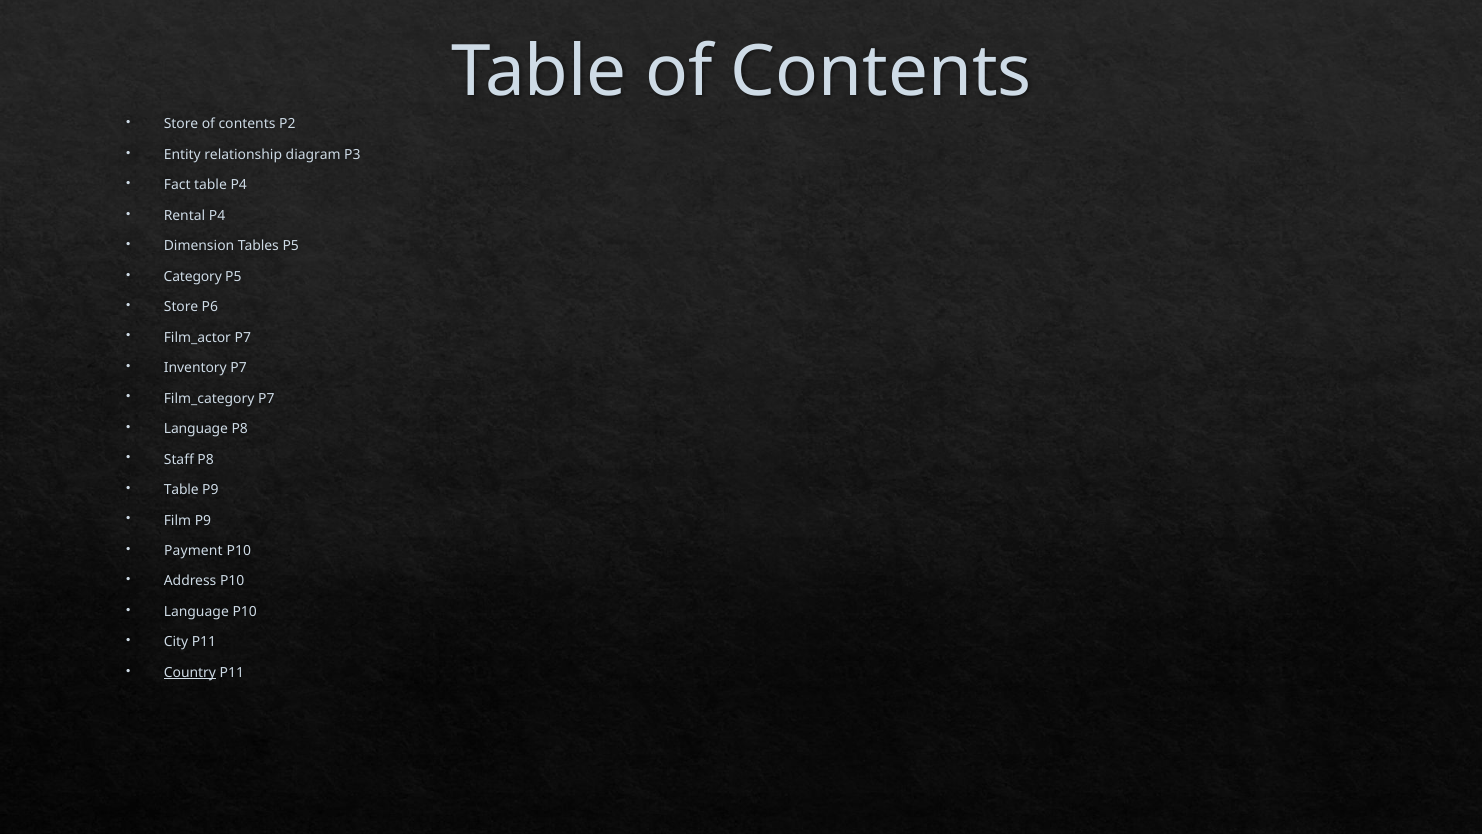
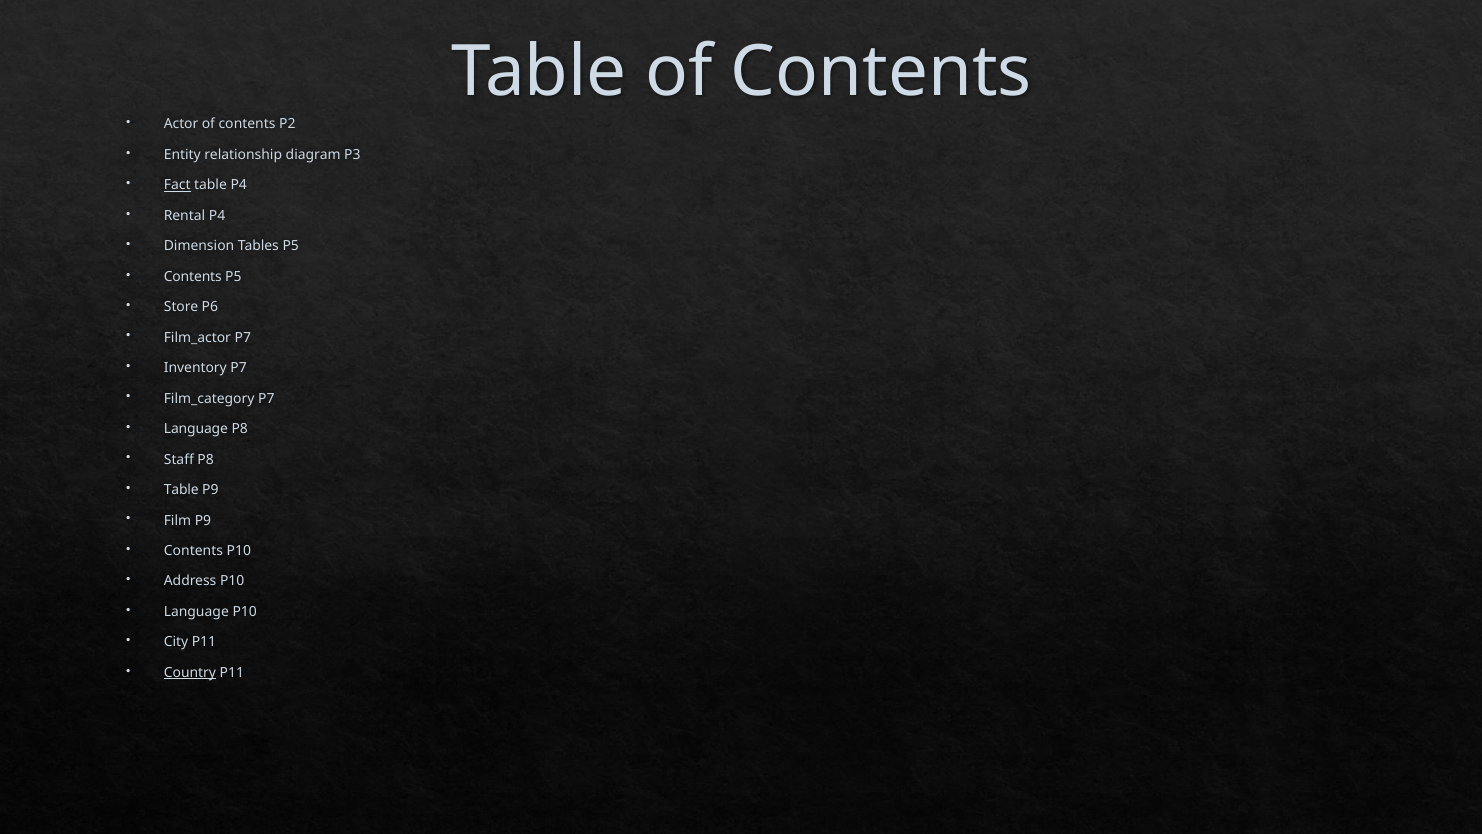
Store at (181, 124): Store -> Actor
Fact underline: none -> present
Category at (193, 277): Category -> Contents
Payment at (193, 551): Payment -> Contents
